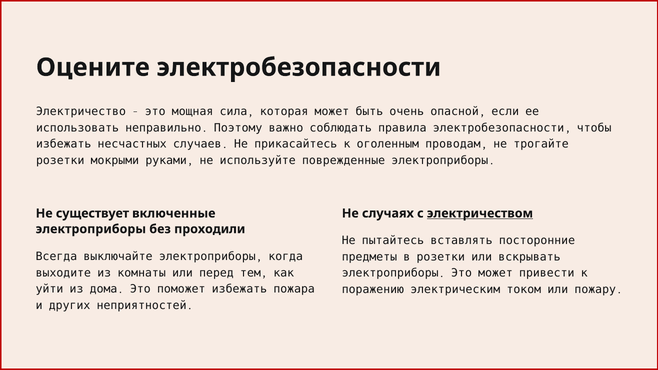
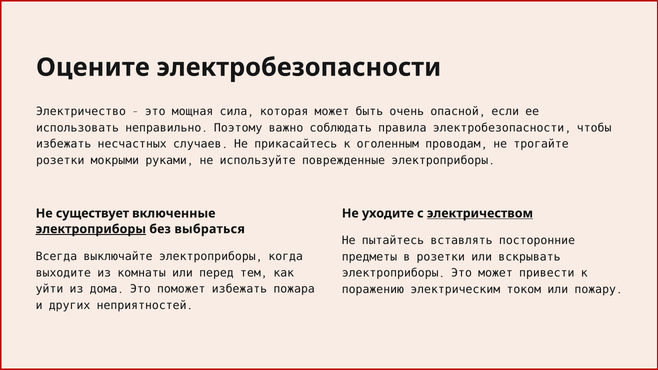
случаях: случаях -> уходите
электроприборы at (91, 229) underline: none -> present
проходили: проходили -> выбраться
